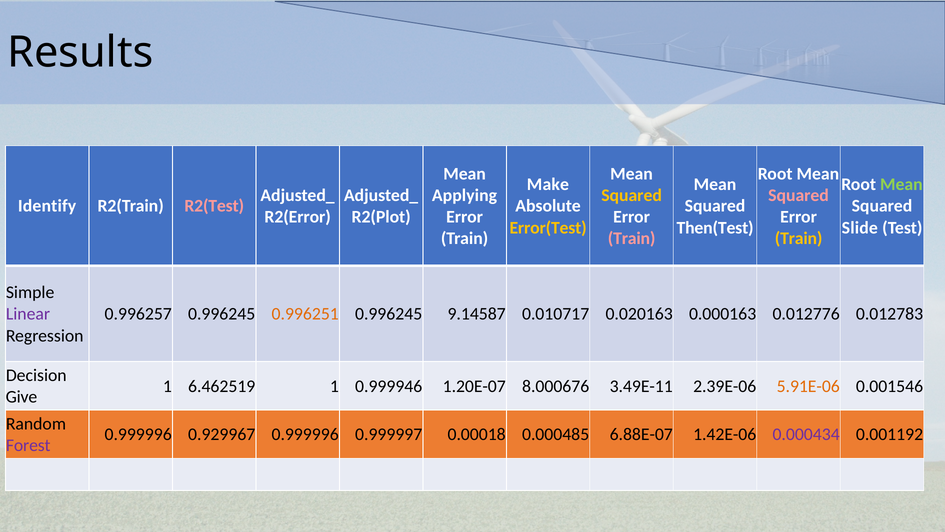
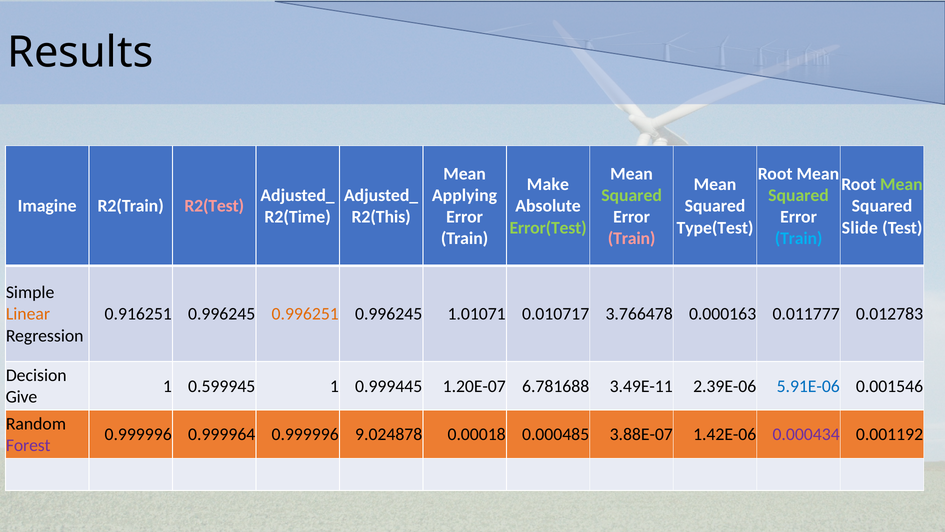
Squared at (632, 195) colour: yellow -> light green
Squared at (799, 195) colour: pink -> light green
Identify: Identify -> Imagine
R2(Error: R2(Error -> R2(Time
R2(Plot: R2(Plot -> R2(This
Error(Test colour: yellow -> light green
Then(Test: Then(Test -> Type(Test
Train at (799, 238) colour: yellow -> light blue
Linear colour: purple -> orange
0.996257: 0.996257 -> 0.916251
9.14587: 9.14587 -> 1.01071
0.020163: 0.020163 -> 3.766478
0.012776: 0.012776 -> 0.011777
6.462519: 6.462519 -> 0.599945
0.999946: 0.999946 -> 0.999445
8.000676: 8.000676 -> 6.781688
5.91E-06 colour: orange -> blue
0.929967: 0.929967 -> 0.999964
0.999997: 0.999997 -> 9.024878
6.88E-07: 6.88E-07 -> 3.88E-07
